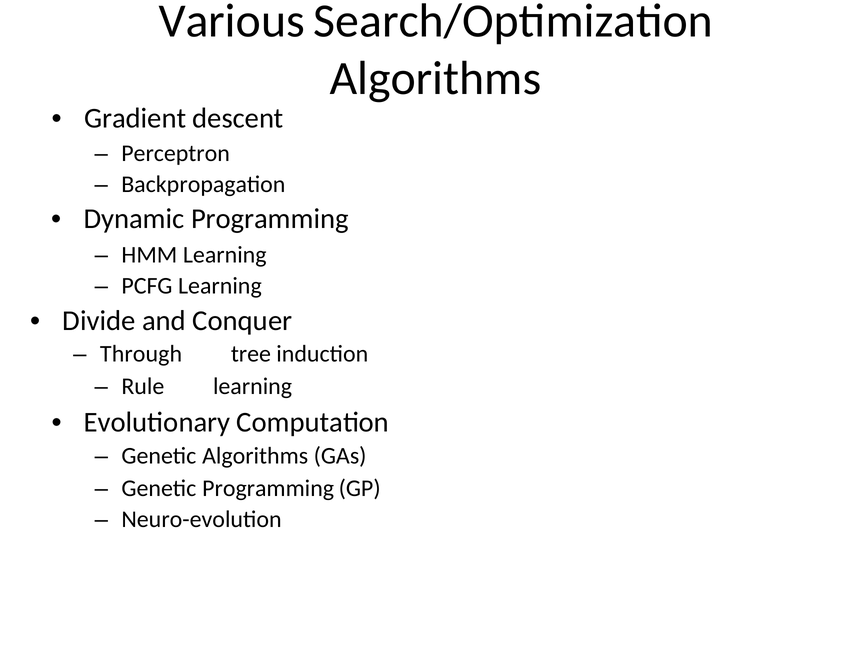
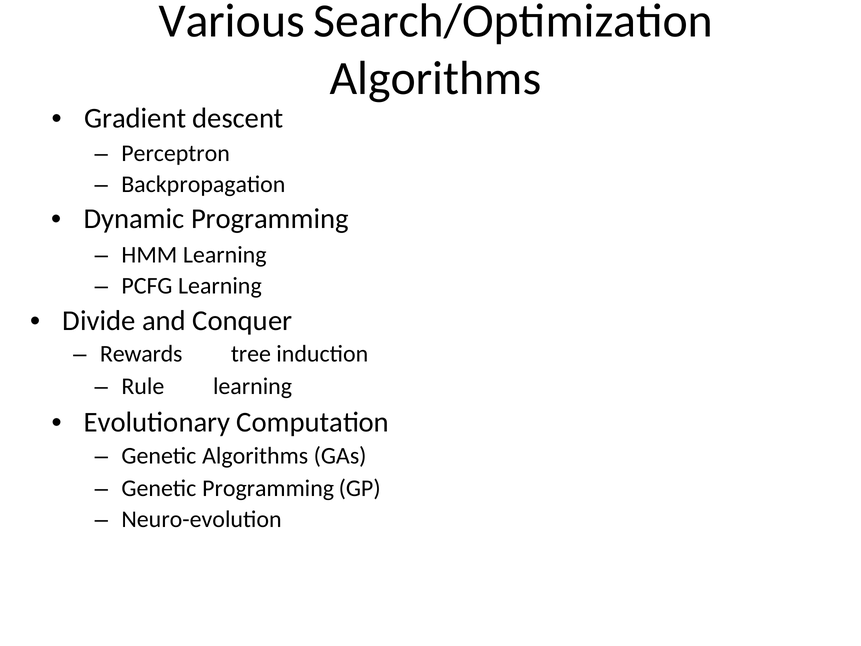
Through: Through -> Rewards
